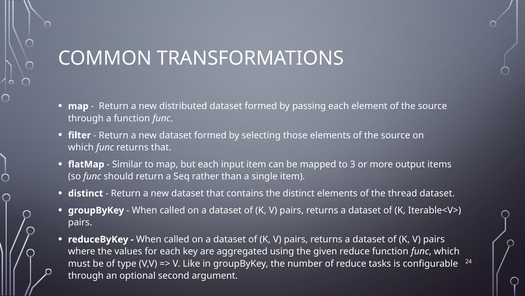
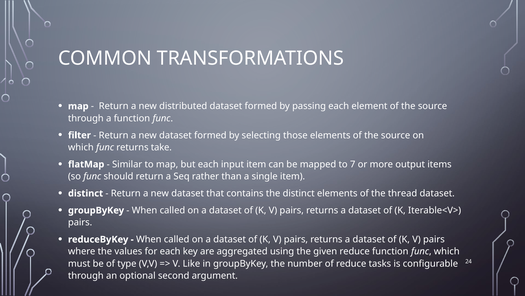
returns that: that -> take
3: 3 -> 7
